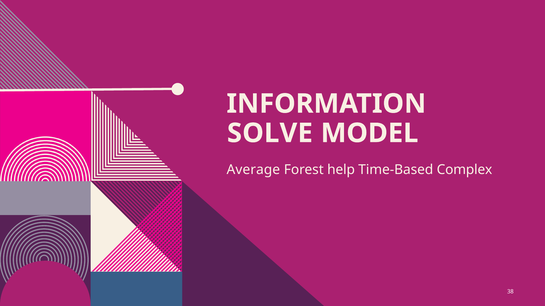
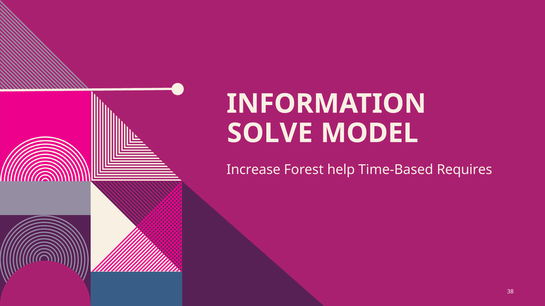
Average: Average -> Increase
Complex: Complex -> Requires
